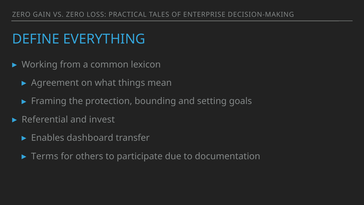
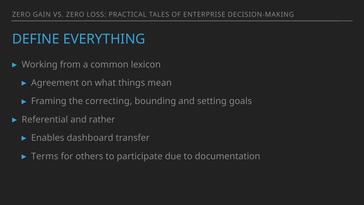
protection: protection -> correcting
invest: invest -> rather
